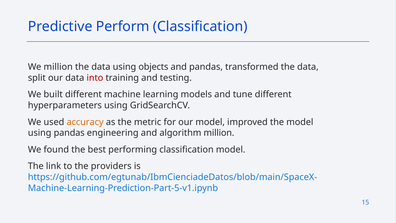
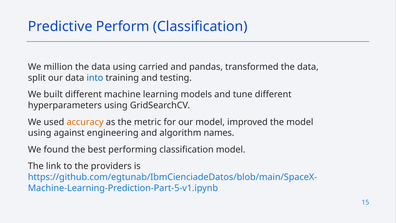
objects: objects -> carried
into colour: red -> blue
using pandas: pandas -> against
algorithm million: million -> names
